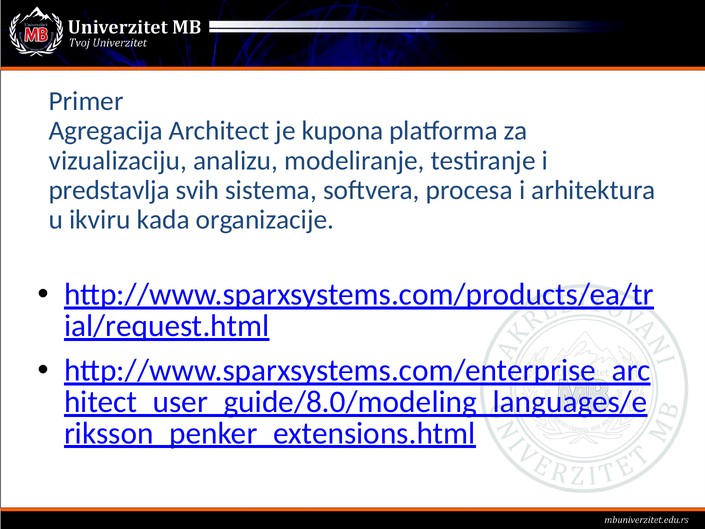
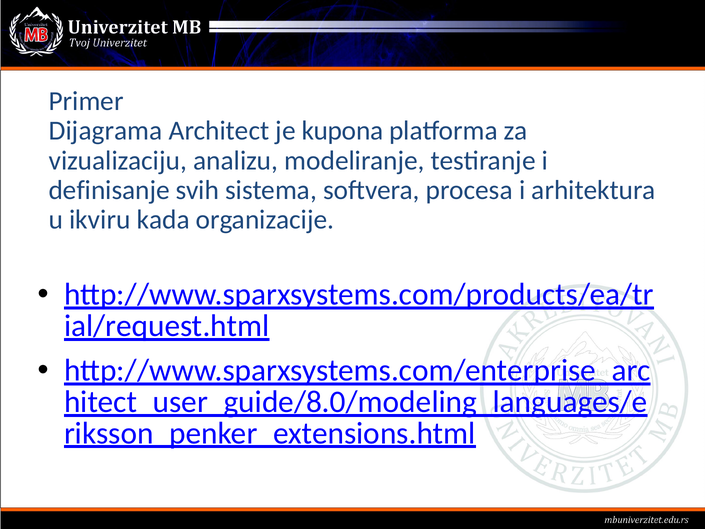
Agregacija: Agregacija -> Dijagrama
predstavlja: predstavlja -> definisanje
